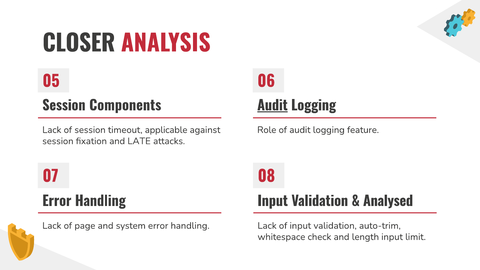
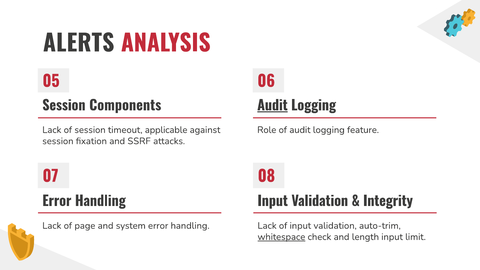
CLOSER: CLOSER -> ALERTS
LATE: LATE -> SSRF
Analysed: Analysed -> Integrity
whitespace underline: none -> present
